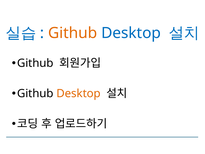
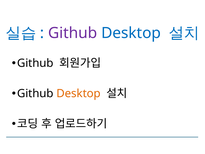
Github at (73, 33) colour: orange -> purple
